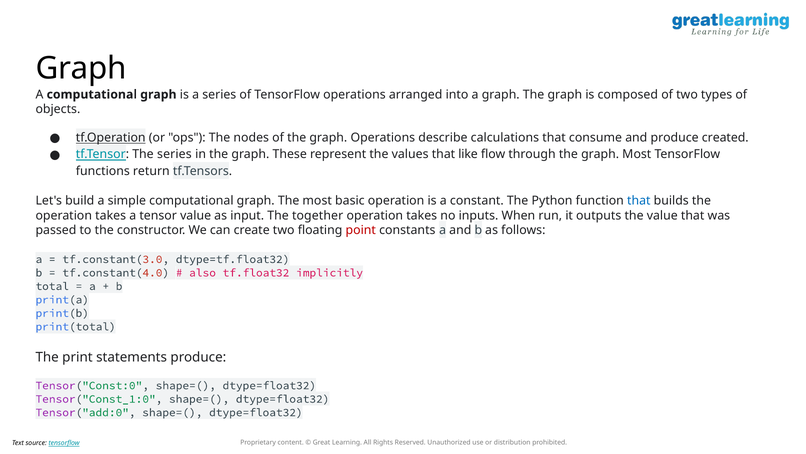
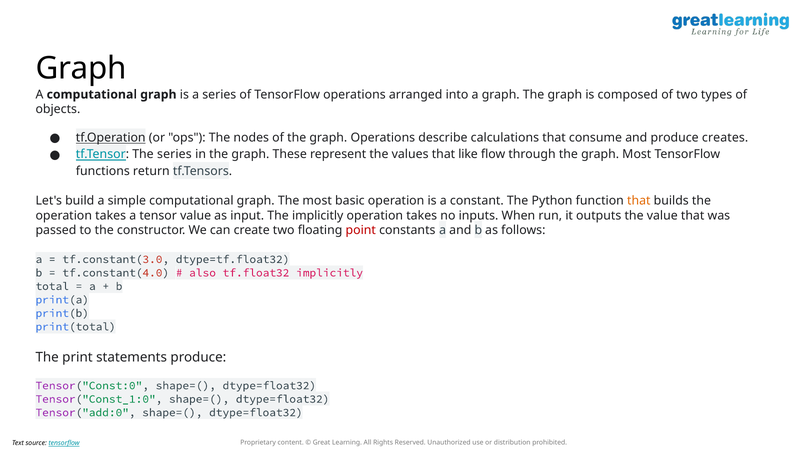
created: created -> creates
that at (639, 200) colour: blue -> orange
The together: together -> implicitly
